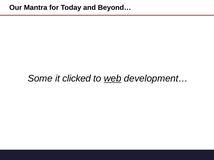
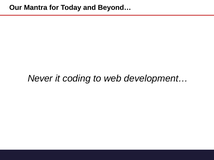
Some: Some -> Never
clicked: clicked -> coding
web underline: present -> none
